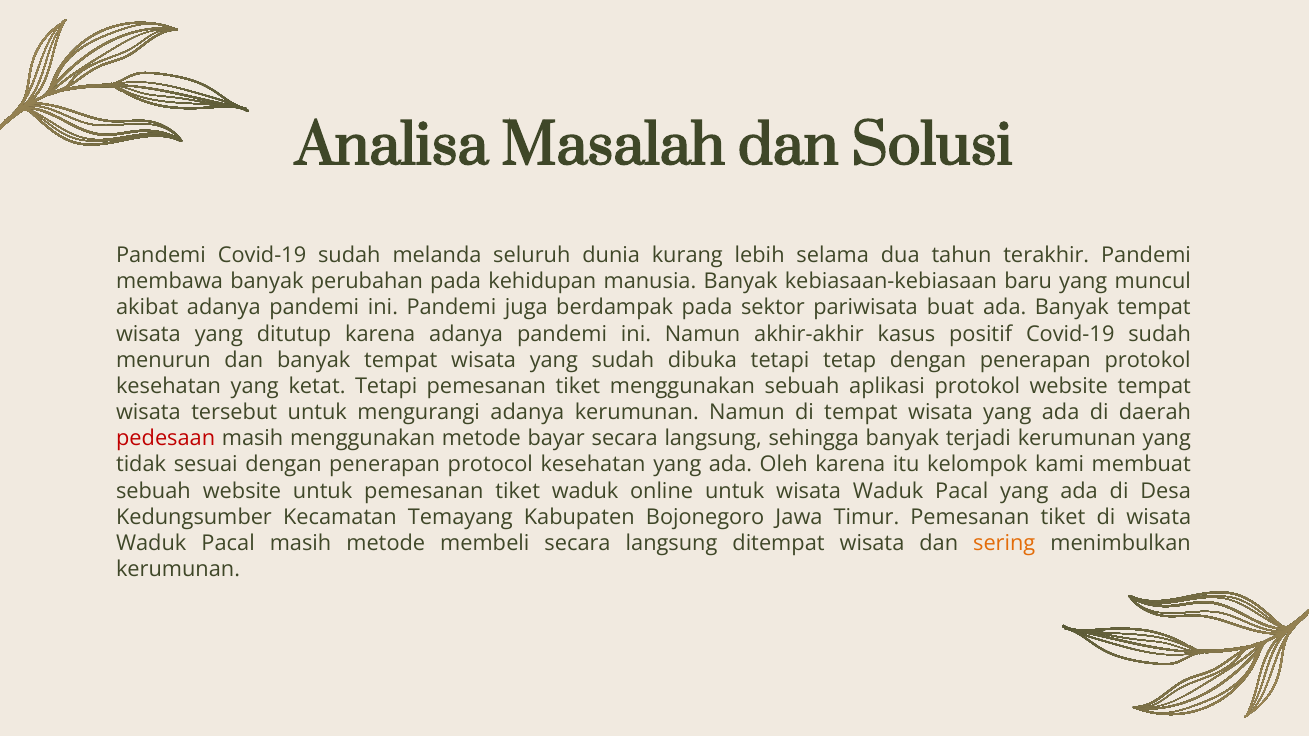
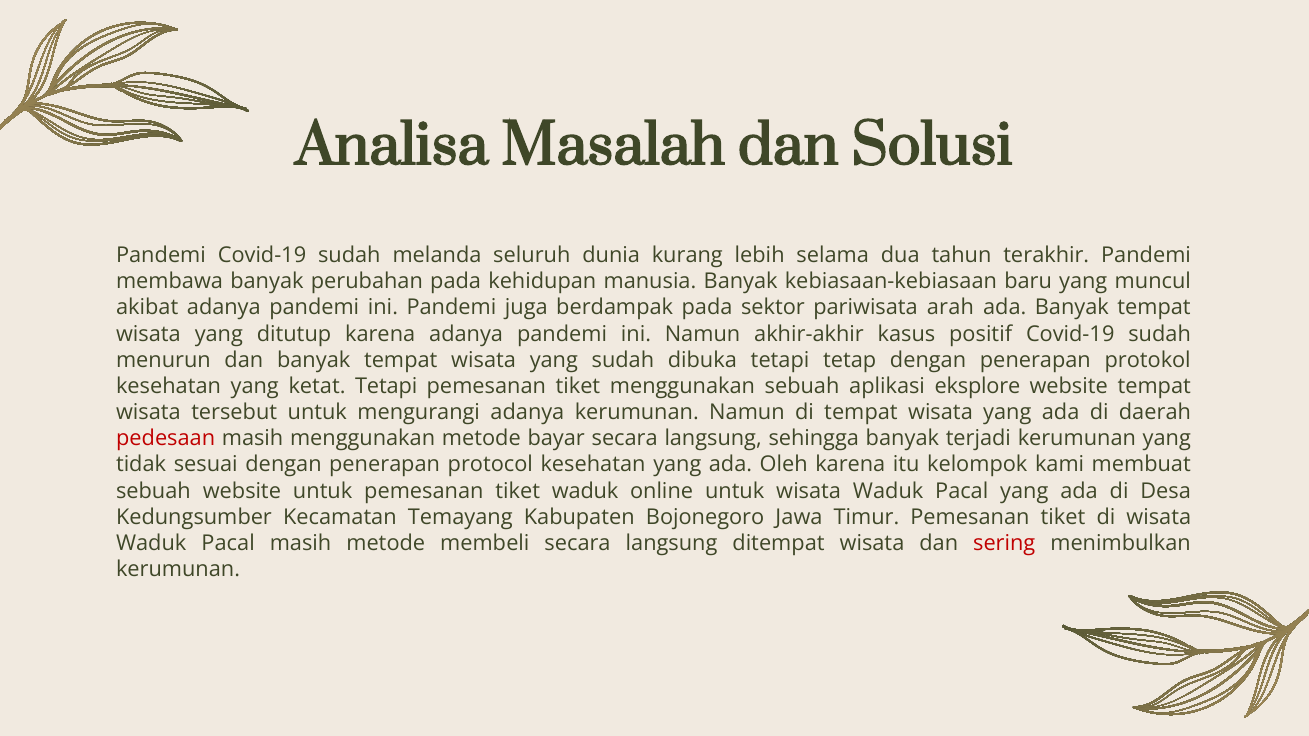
buat: buat -> arah
aplikasi protokol: protokol -> eksplore
sering colour: orange -> red
